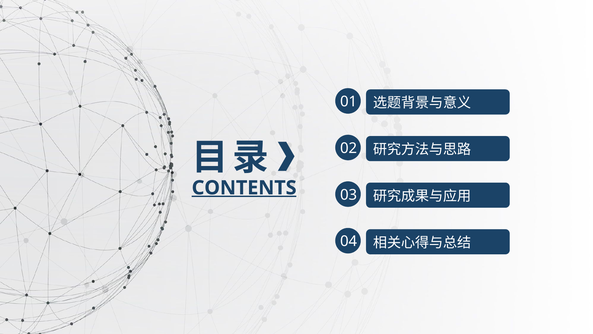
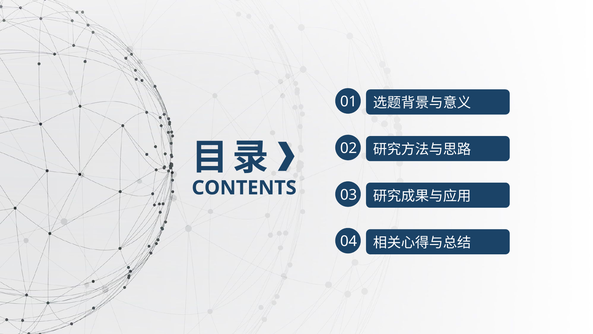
CONTENTS underline: present -> none
